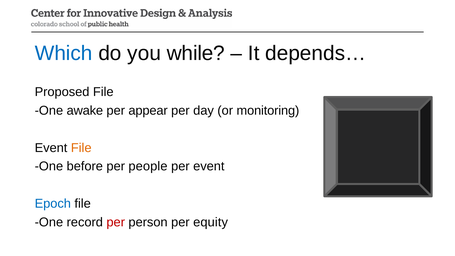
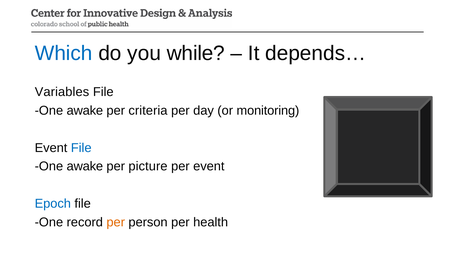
Proposed: Proposed -> Variables
appear: appear -> criteria
File at (81, 148) colour: orange -> blue
before at (85, 166): before -> awake
people: people -> picture
per at (116, 222) colour: red -> orange
equity: equity -> health
